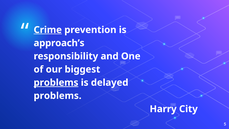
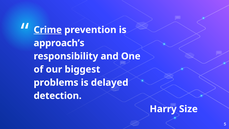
problems at (56, 82) underline: present -> none
problems at (58, 96): problems -> detection
City: City -> Size
